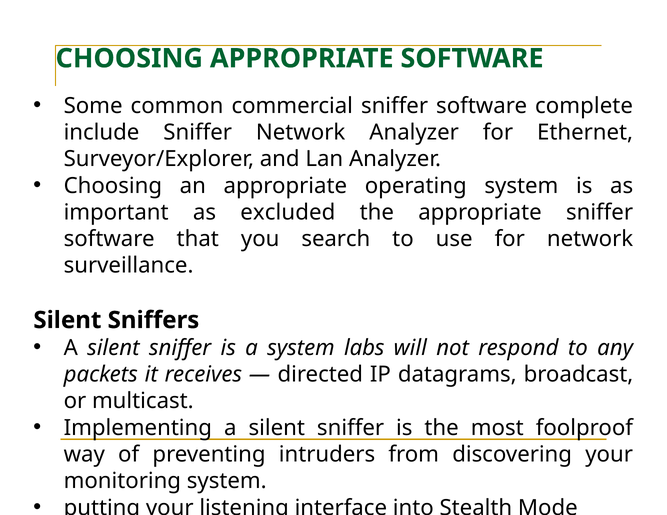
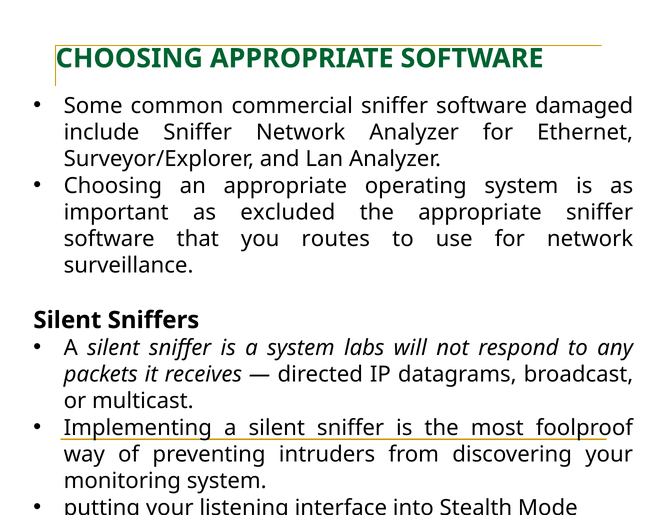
complete: complete -> damaged
search: search -> routes
